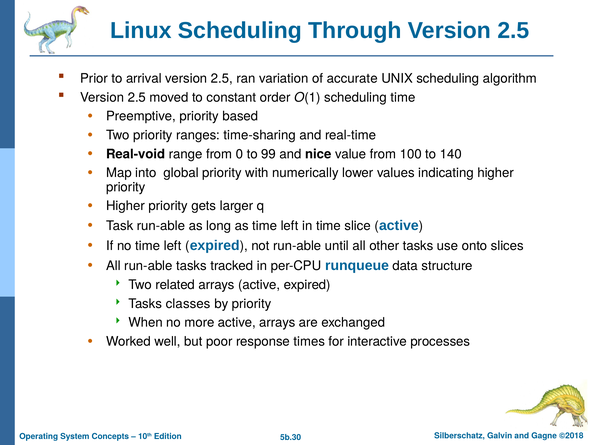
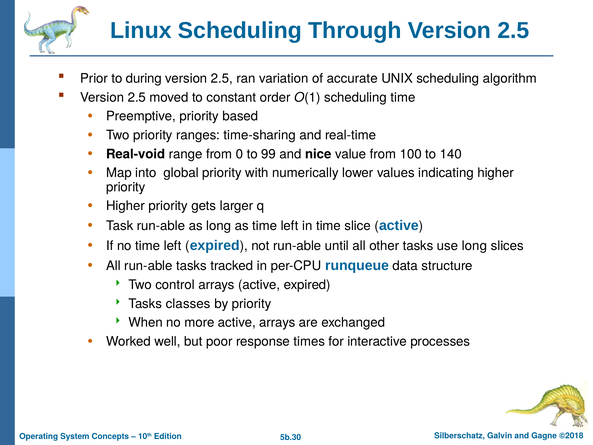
arrival: arrival -> during
use onto: onto -> long
related: related -> control
